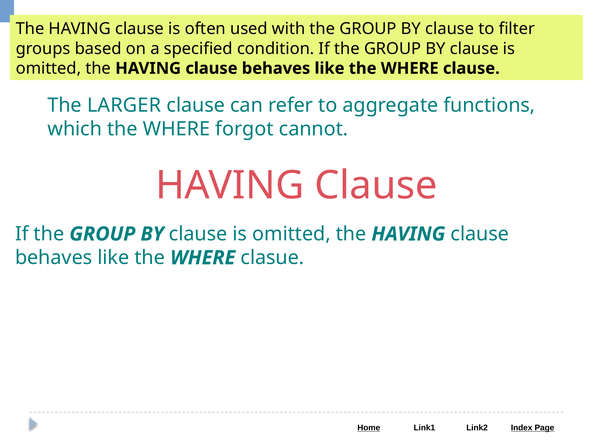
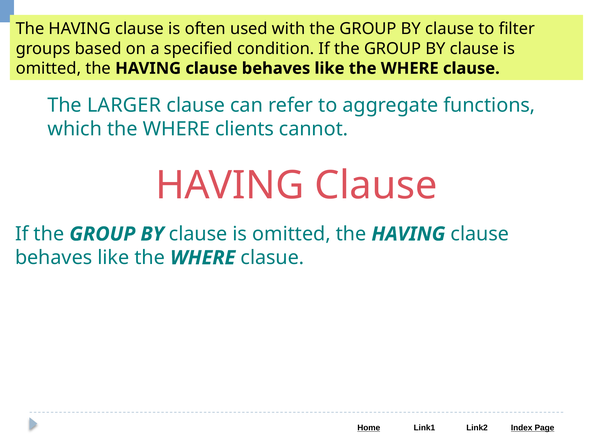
forgot: forgot -> clients
